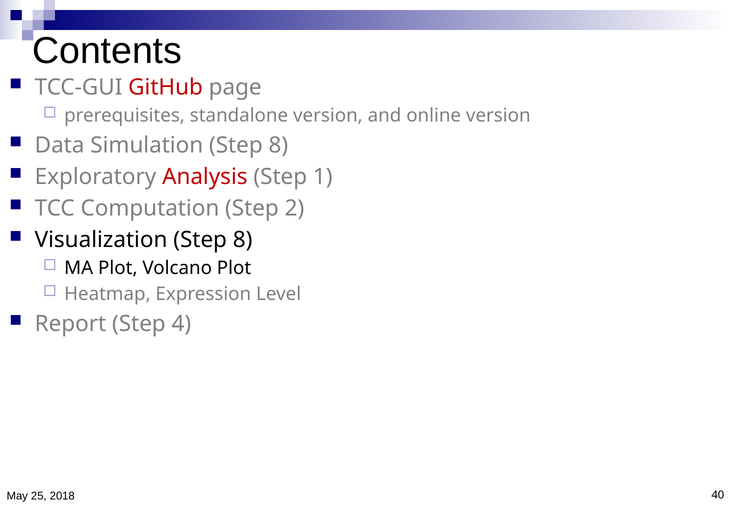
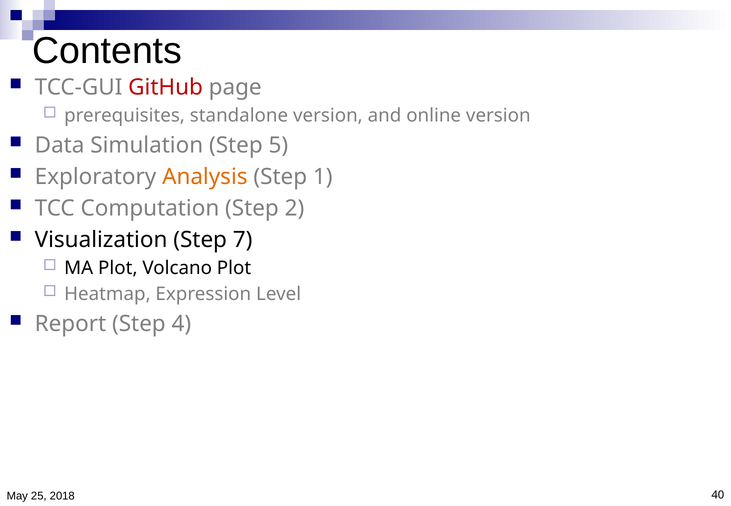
Simulation Step 8: 8 -> 5
Analysis colour: red -> orange
Visualization Step 8: 8 -> 7
